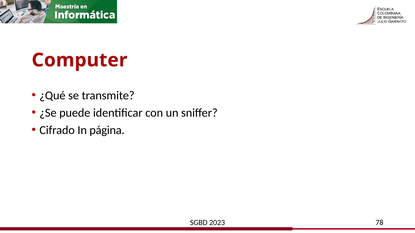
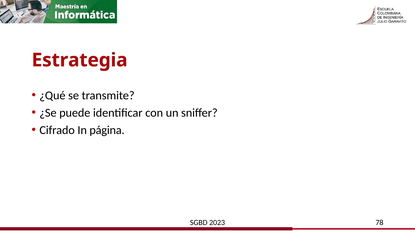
Computer: Computer -> Estrategia
